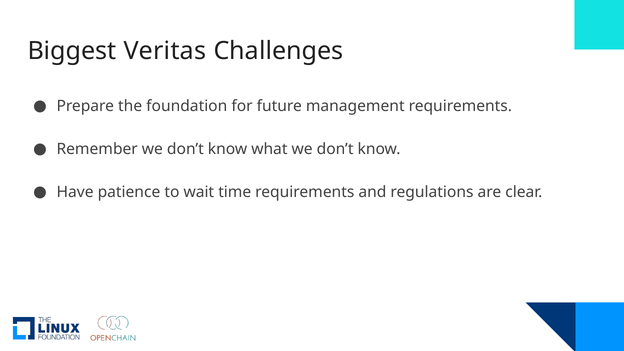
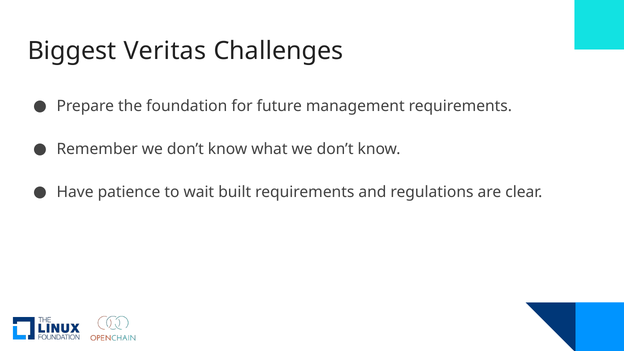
time: time -> built
